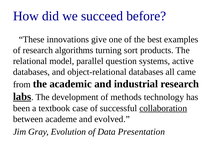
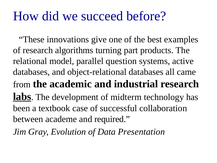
sort: sort -> part
methods: methods -> midterm
collaboration underline: present -> none
evolved: evolved -> required
